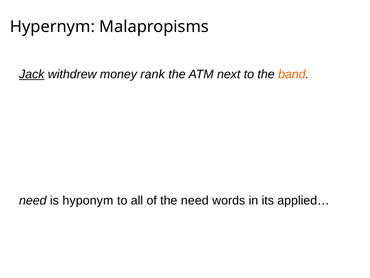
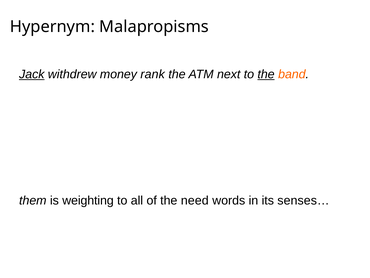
the at (266, 74) underline: none -> present
need at (33, 200): need -> them
hyponym: hyponym -> weighting
applied…: applied… -> senses…
